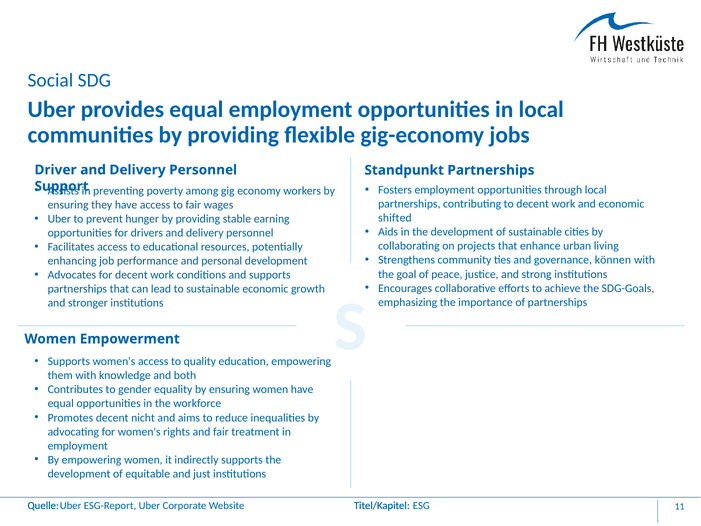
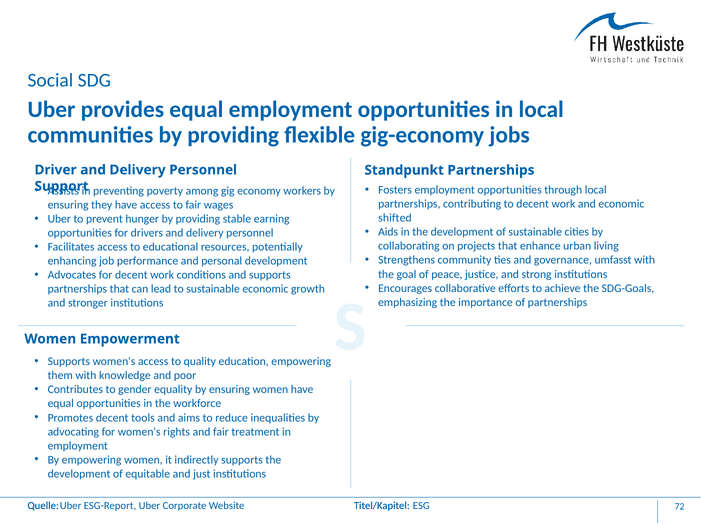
können: können -> umfasst
both: both -> poor
nicht: nicht -> tools
11: 11 -> 72
